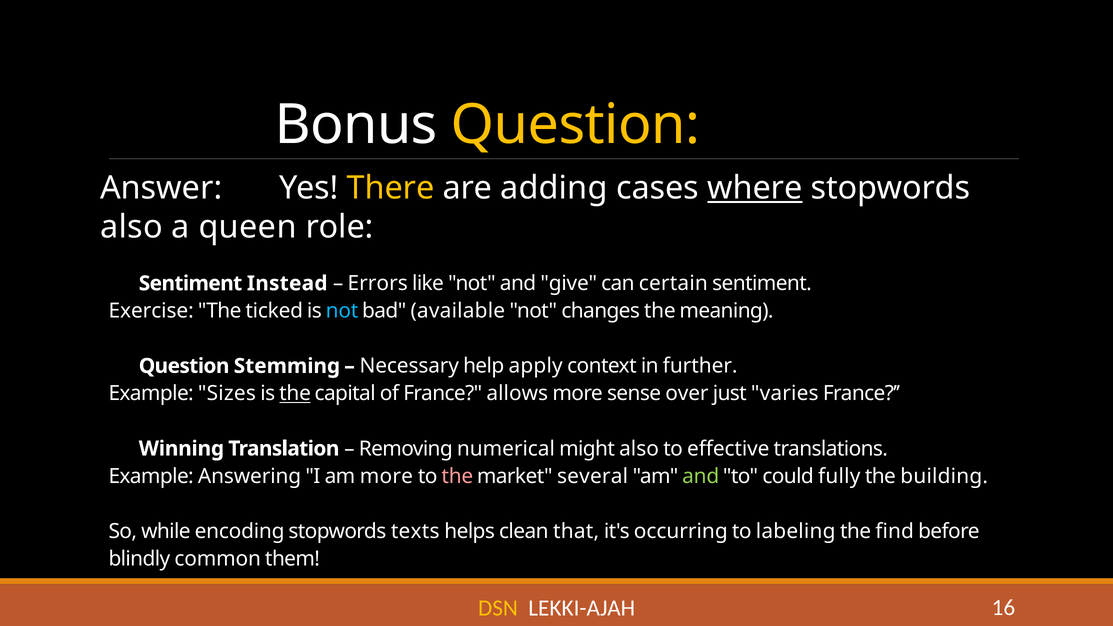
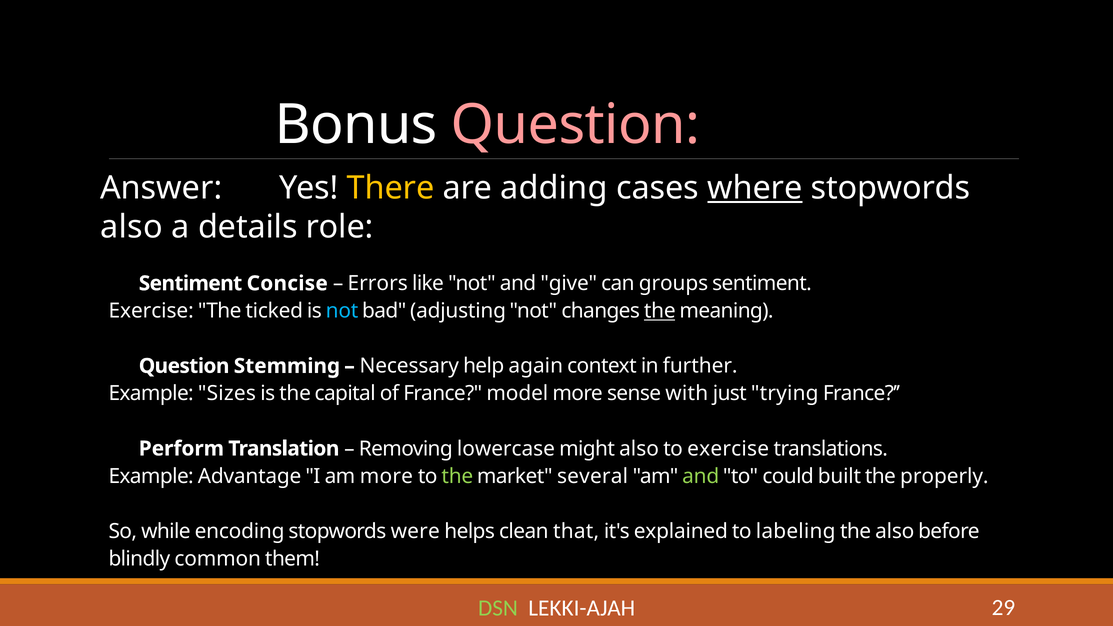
Question at (575, 125) colour: yellow -> pink
queen: queen -> details
certain: certain -> groups
Instead: Instead -> Concise
available: available -> adjusting
the at (660, 311) underline: none -> present
apply: apply -> again
the at (295, 394) underline: present -> none
allows: allows -> model
over: over -> with
varies: varies -> trying
numerical: numerical -> lowercase
to effective: effective -> exercise
Winning: Winning -> Perform
Answering: Answering -> Advantage
the at (457, 476) colour: pink -> light green
fully: fully -> built
building: building -> properly
texts: texts -> were
occurring: occurring -> explained
the find: find -> also
DSN colour: yellow -> light green
16: 16 -> 29
